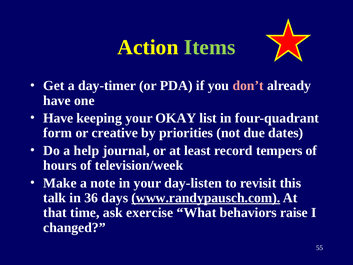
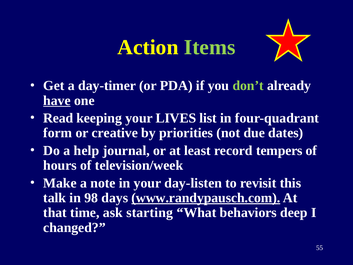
don’t colour: pink -> light green
have at (57, 100) underline: none -> present
Have at (58, 118): Have -> Read
OKAY: OKAY -> LIVES
36: 36 -> 98
exercise: exercise -> starting
raise: raise -> deep
